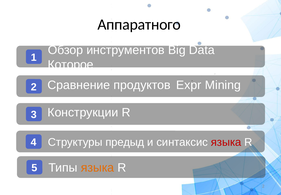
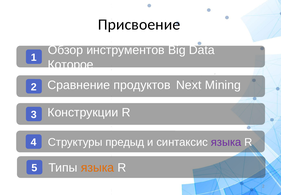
Аппаратного: Аппаратного -> Присвоение
Expr: Expr -> Next
языка at (226, 142) colour: red -> purple
